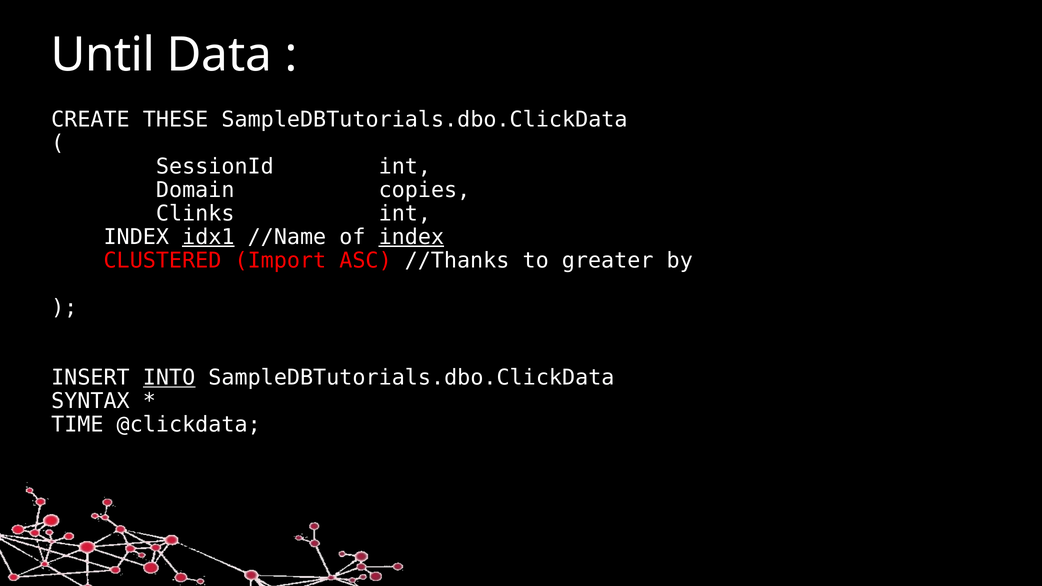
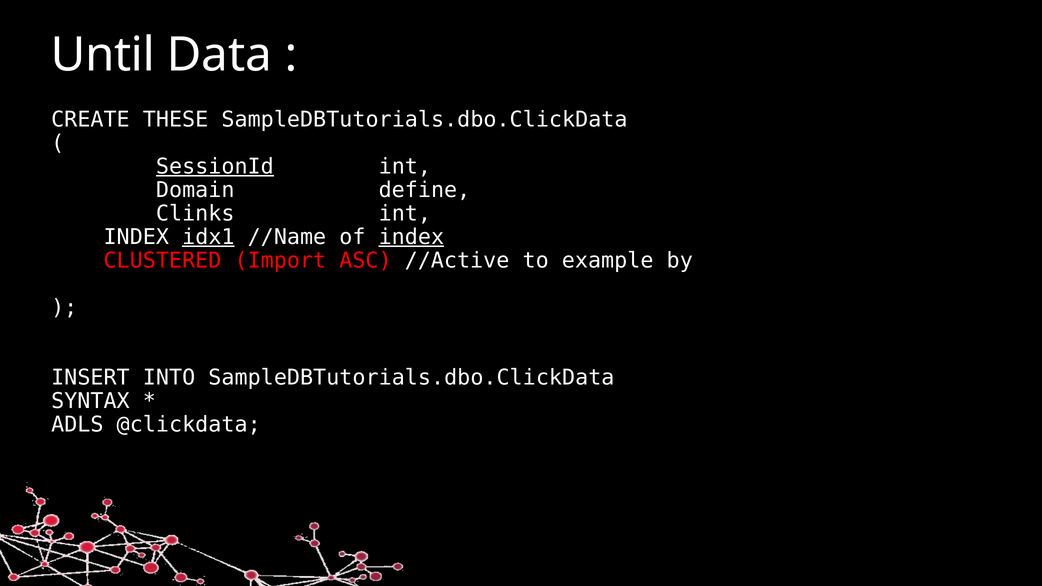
SessionId underline: none -> present
copies: copies -> define
//Thanks: //Thanks -> //Active
greater: greater -> example
INTO underline: present -> none
TIME: TIME -> ADLS
